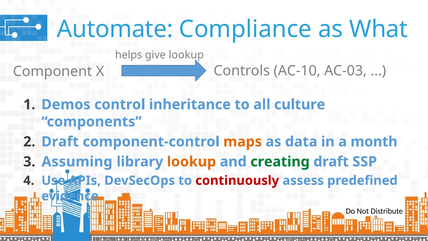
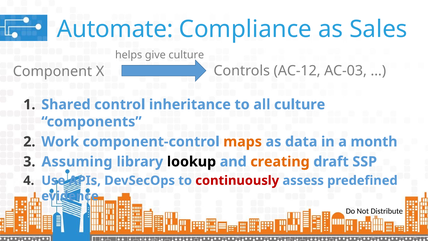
What: What -> Sales
give lookup: lookup -> culture
AC-10: AC-10 -> AC-12
Demos: Demos -> Shared
Draft at (60, 142): Draft -> Work
lookup at (191, 162) colour: orange -> black
creating colour: green -> orange
